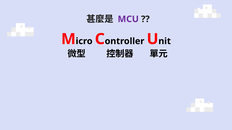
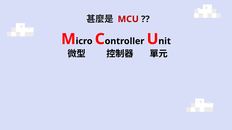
MCU colour: purple -> red
